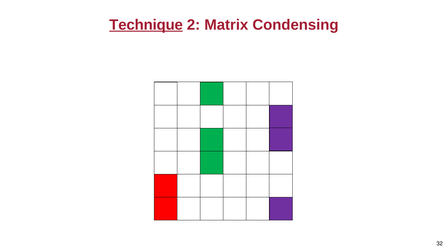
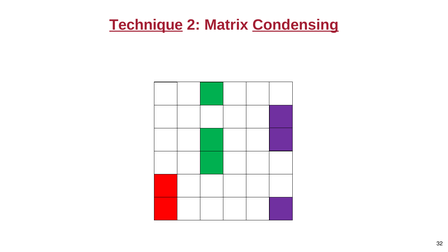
Condensing underline: none -> present
